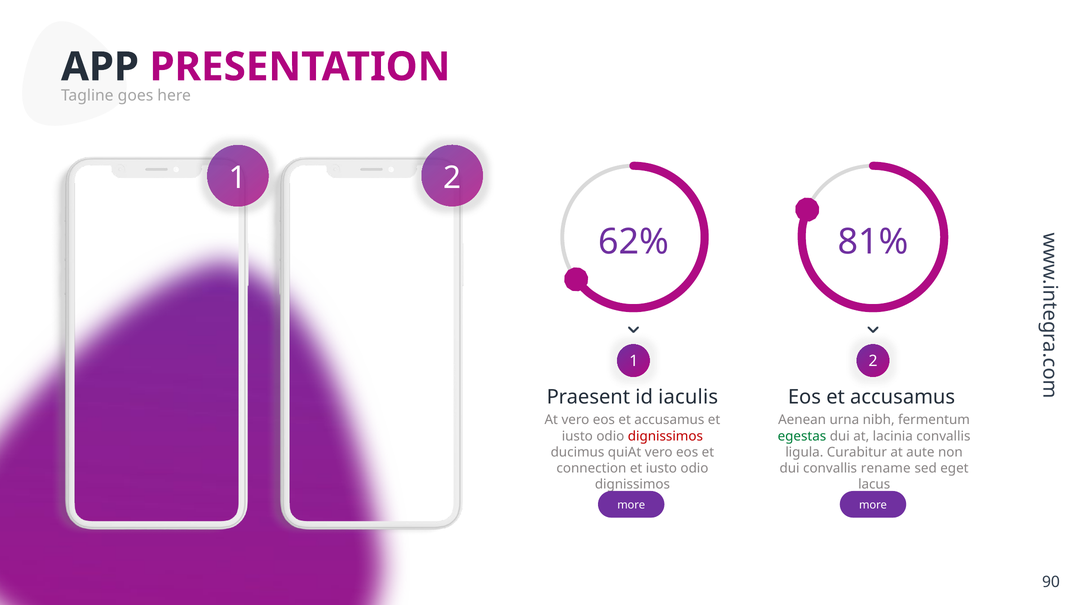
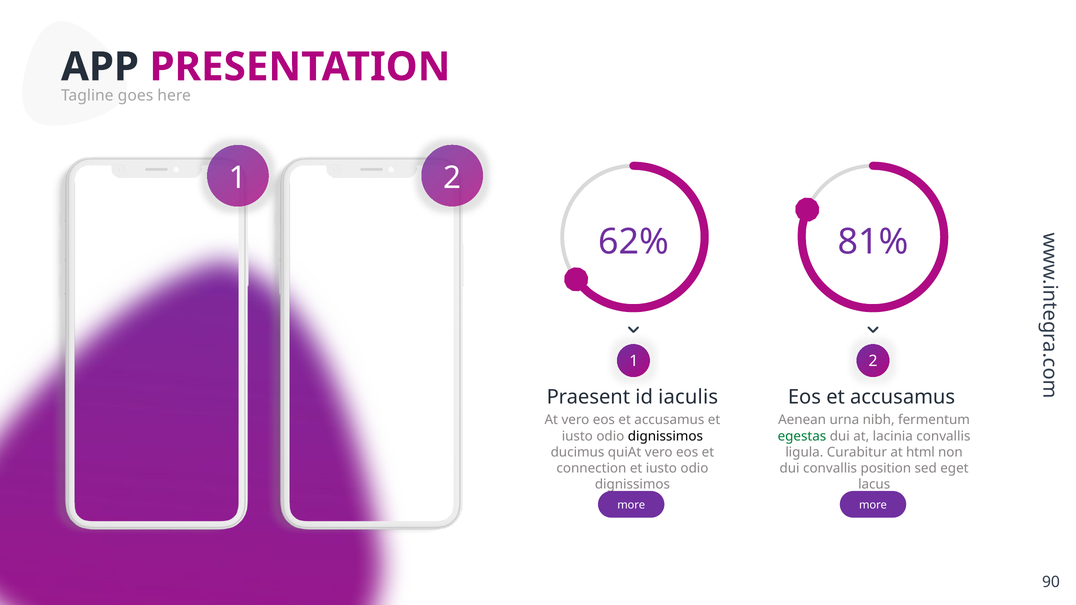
dignissimos at (665, 436) colour: red -> black
aute: aute -> html
rename: rename -> position
